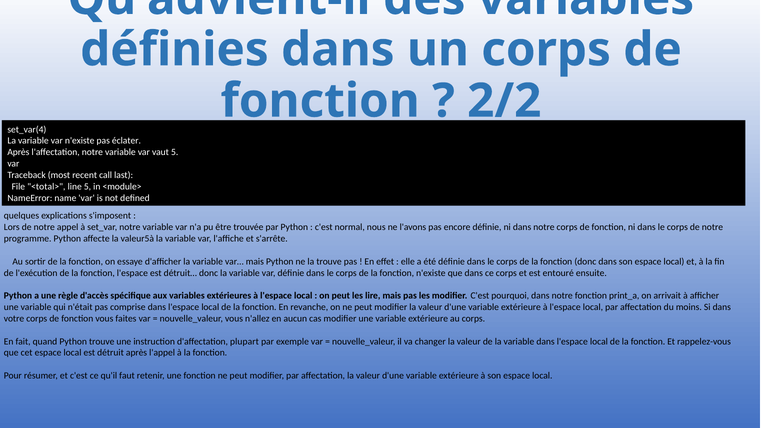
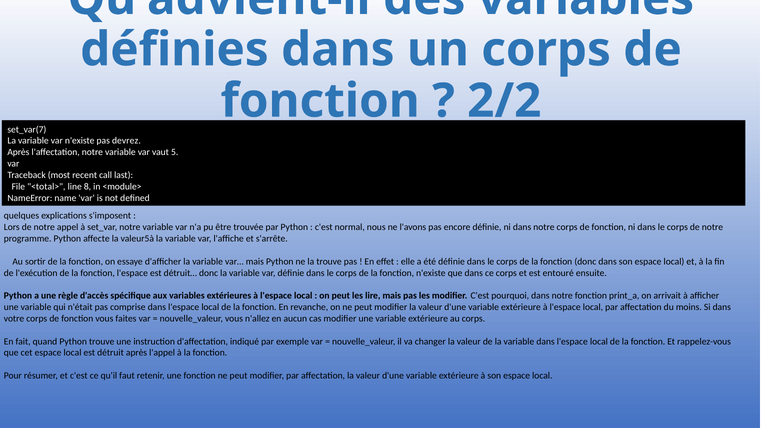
set_var(4: set_var(4 -> set_var(7
éclater: éclater -> devrez
line 5: 5 -> 8
plupart: plupart -> indiqué
